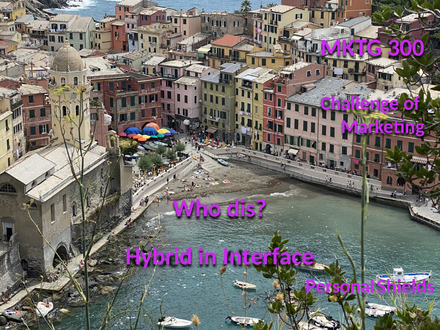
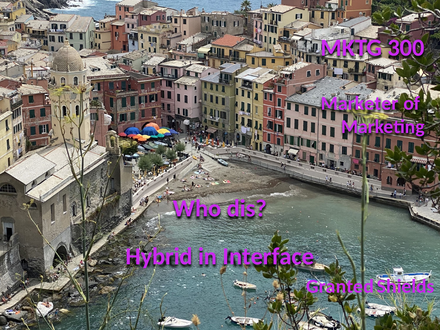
Challenge: Challenge -> Marketer
Personal: Personal -> Granted
